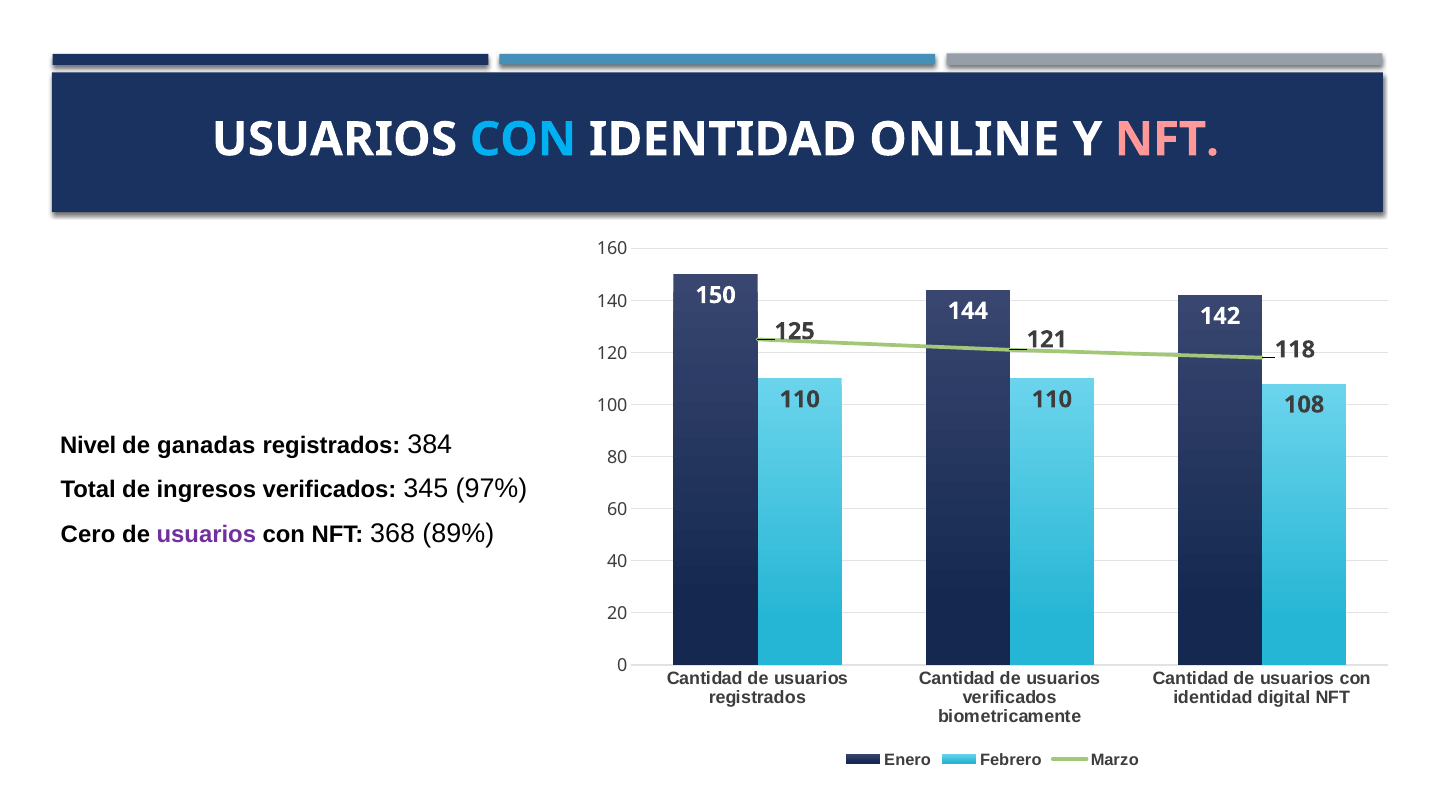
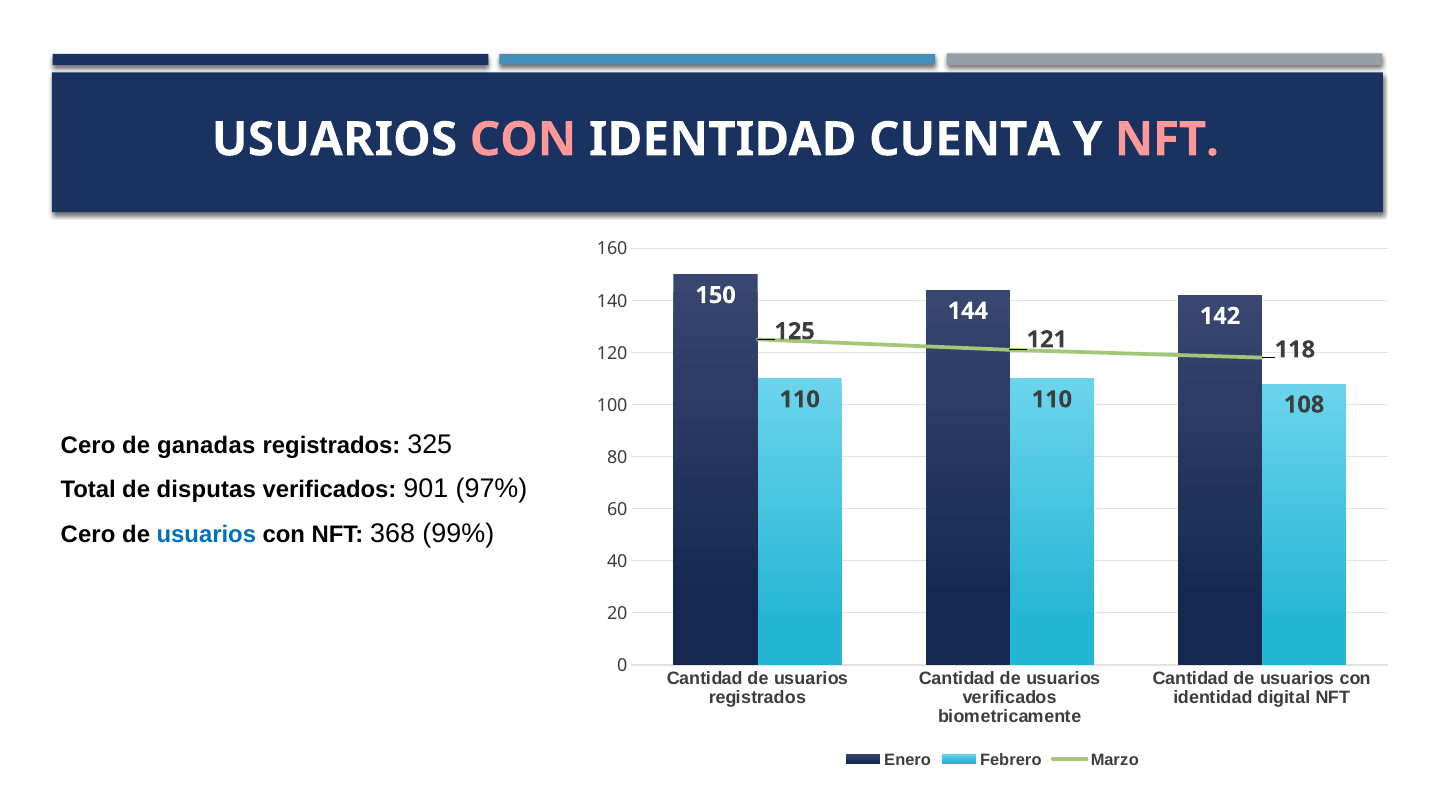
CON at (523, 140) colour: light blue -> pink
ONLINE: ONLINE -> CUENTA
Nivel at (88, 445): Nivel -> Cero
384: 384 -> 325
ingresos: ingresos -> disputas
345: 345 -> 901
usuarios at (206, 534) colour: purple -> blue
89%: 89% -> 99%
